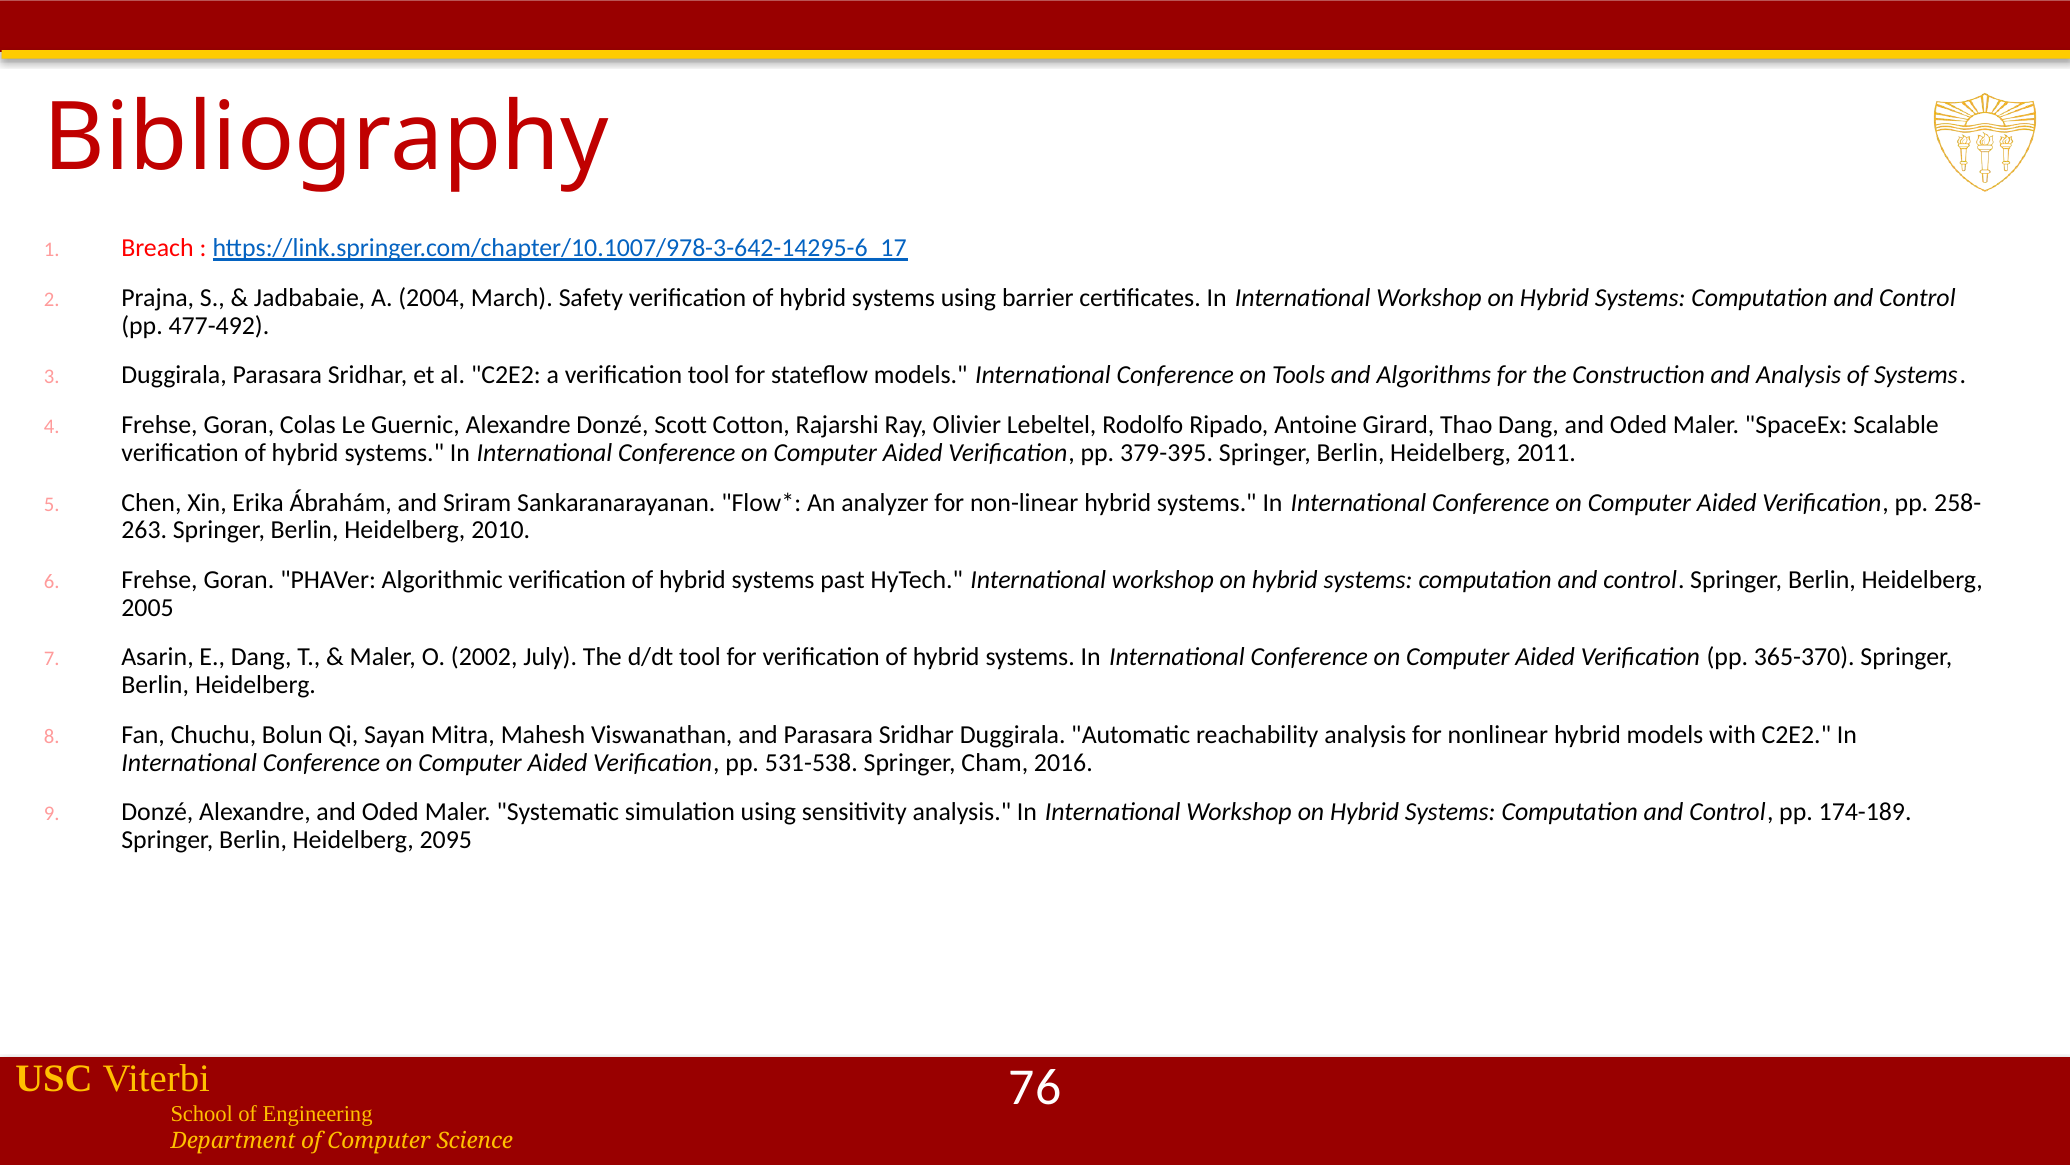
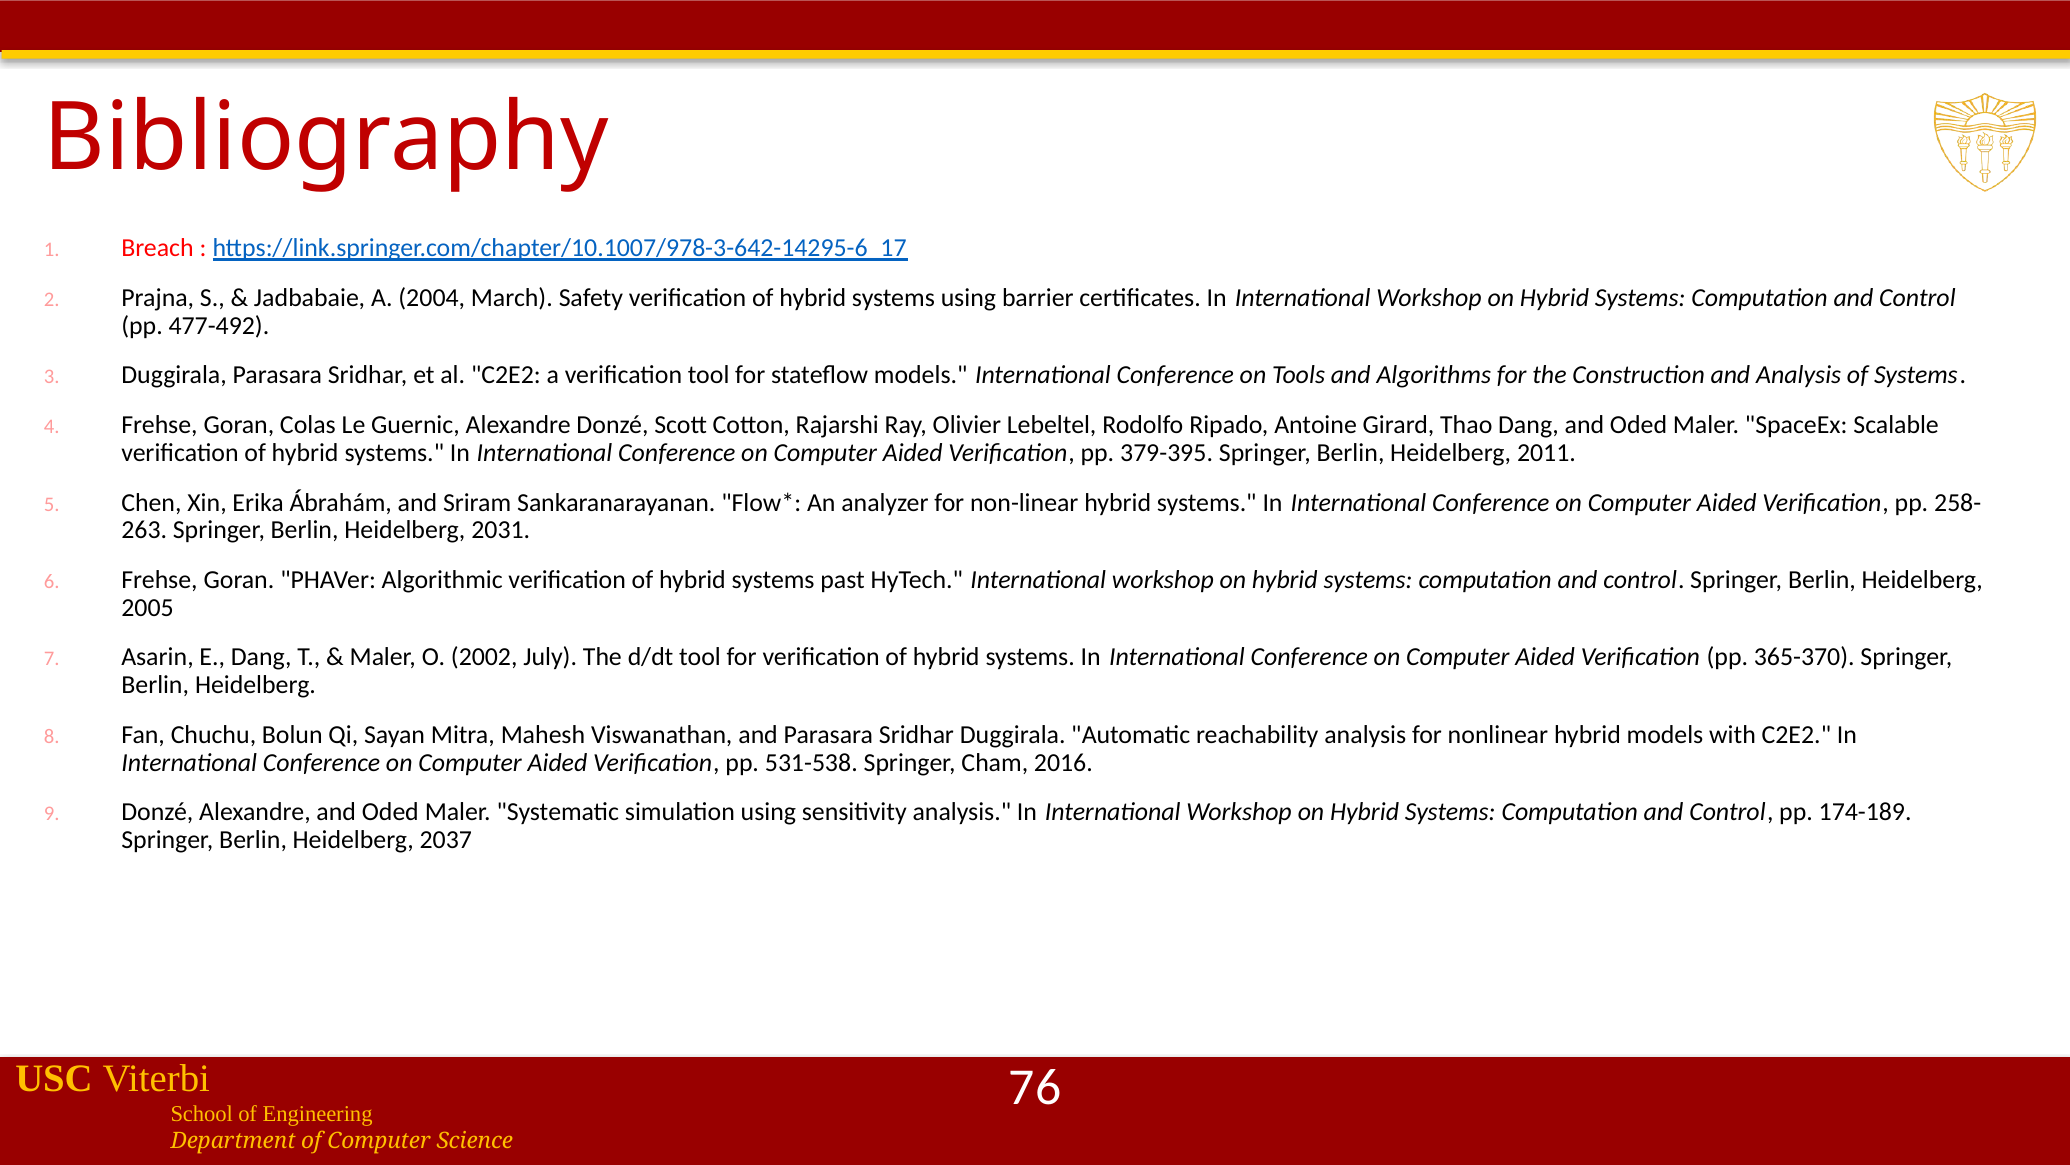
2010: 2010 -> 2031
2095: 2095 -> 2037
